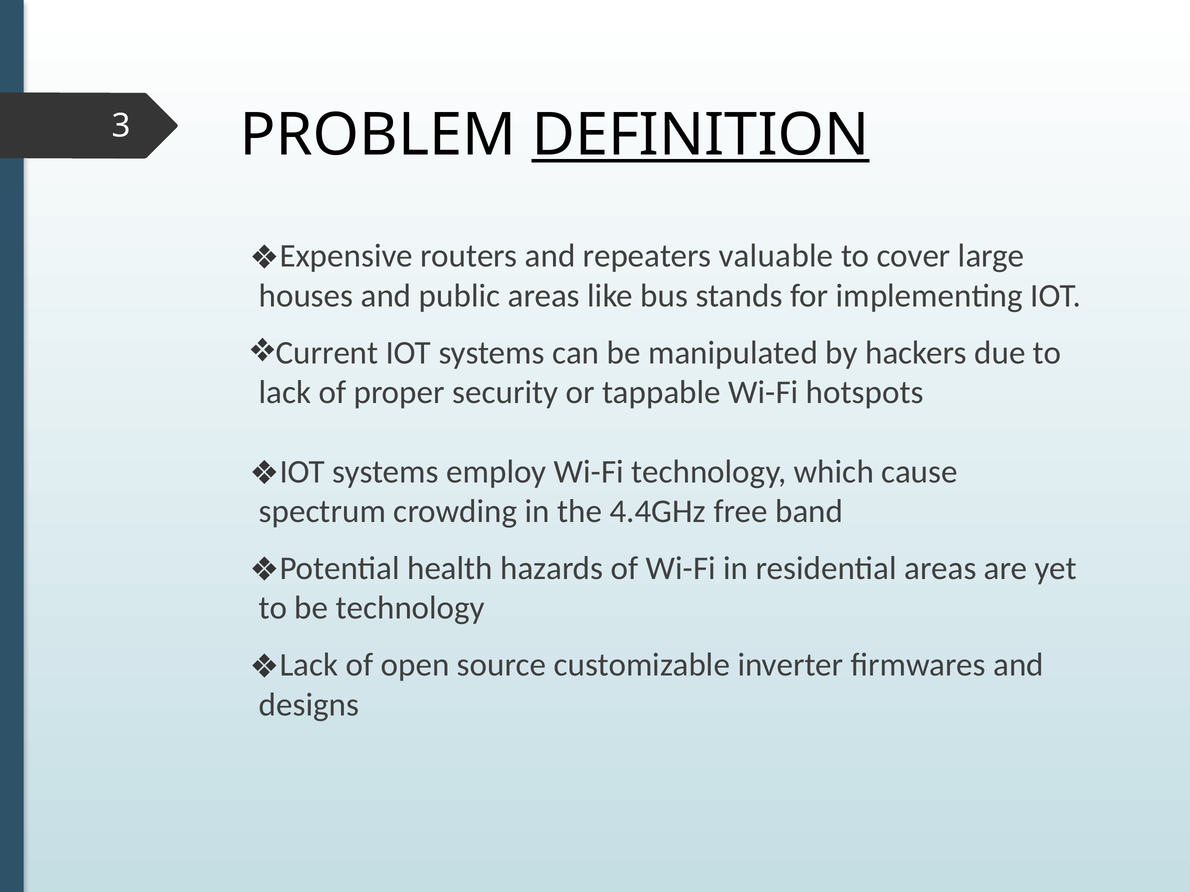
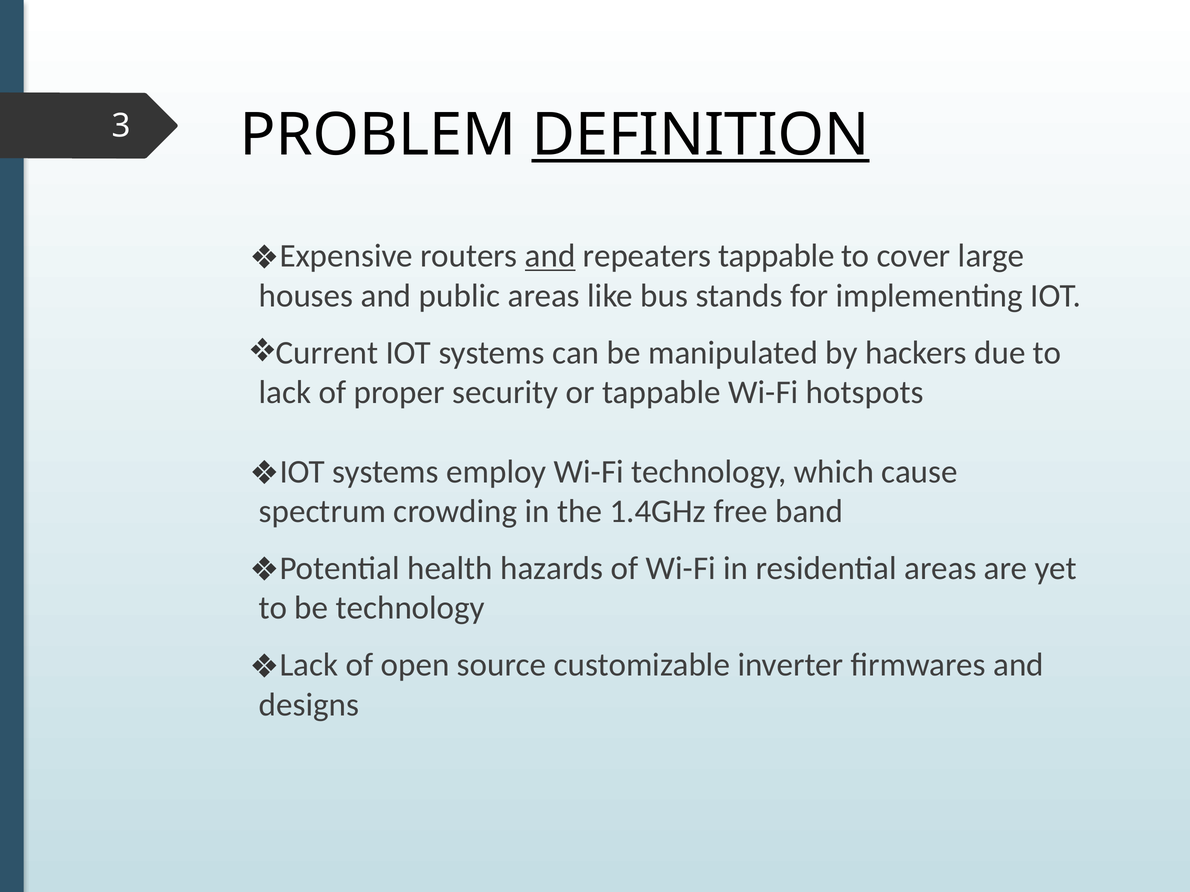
and at (550, 256) underline: none -> present
repeaters valuable: valuable -> tappable
4.4GHz: 4.4GHz -> 1.4GHz
